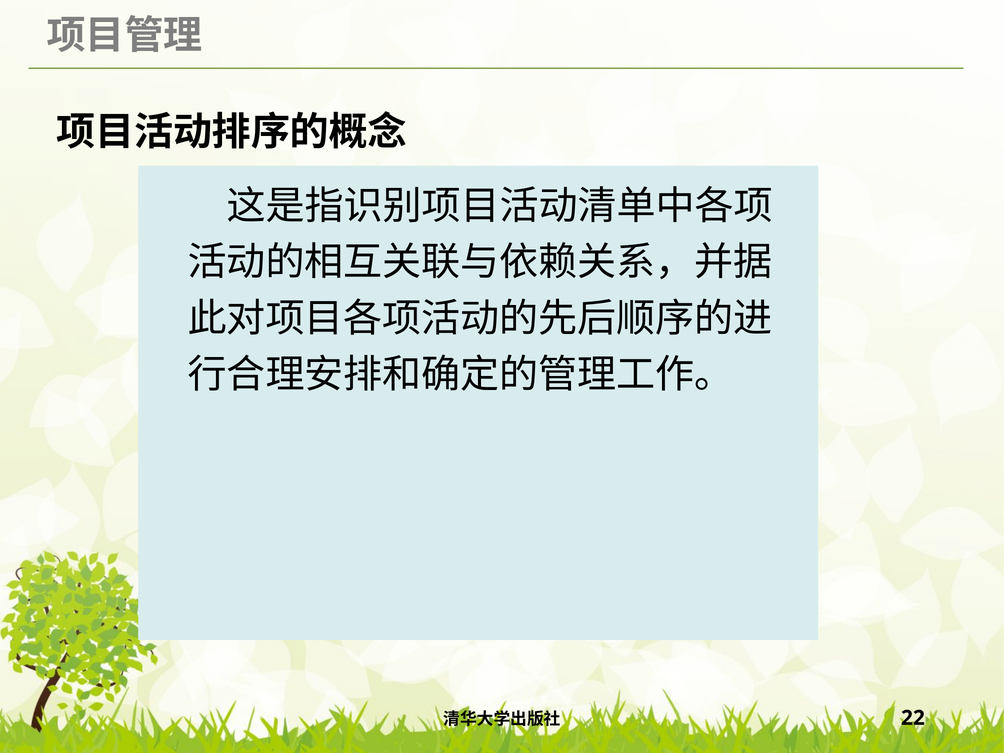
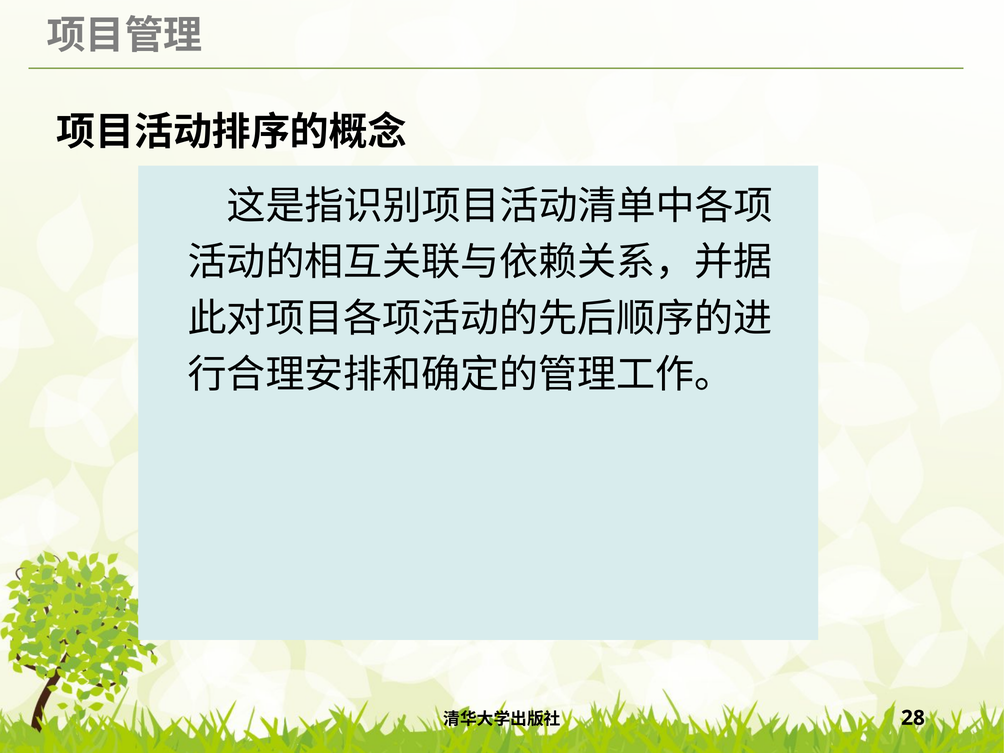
22: 22 -> 28
